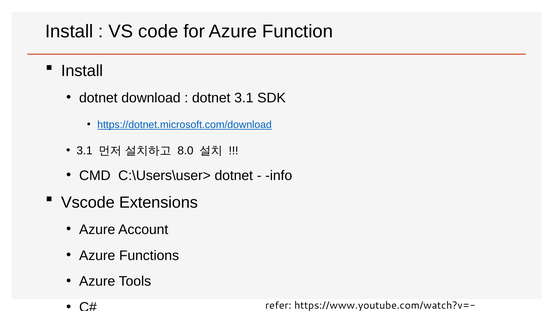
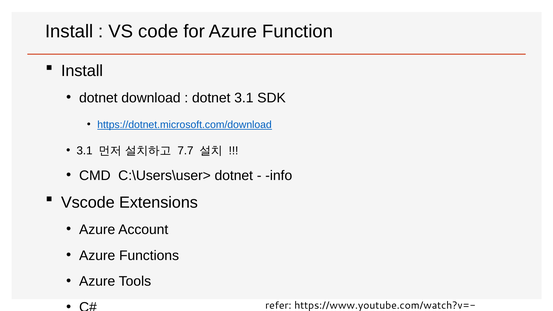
8.0: 8.0 -> 7.7
